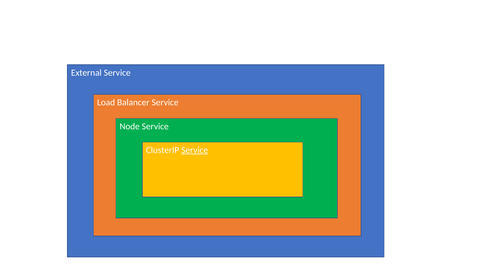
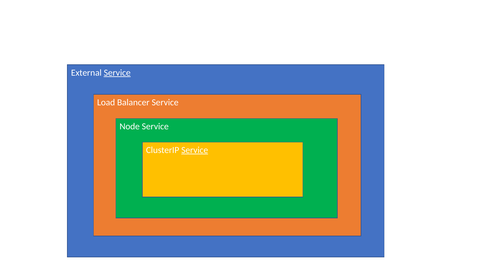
Service at (117, 73) underline: none -> present
